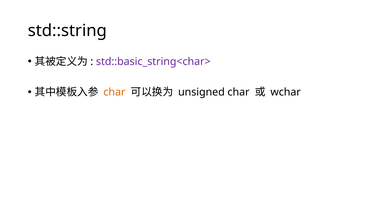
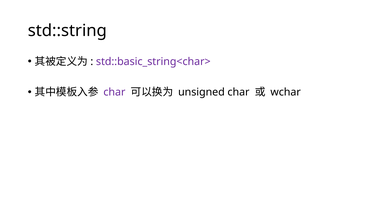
char at (114, 92) colour: orange -> purple
